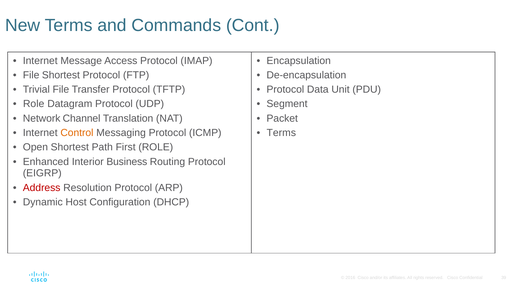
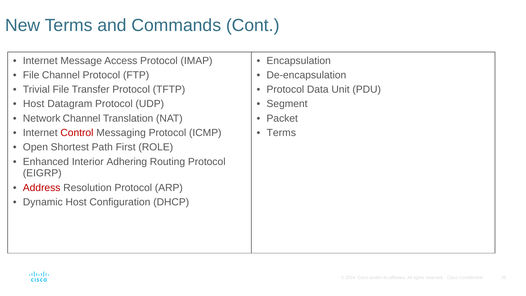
File Shortest: Shortest -> Channel
Role at (34, 104): Role -> Host
Control colour: orange -> red
Business: Business -> Adhering
